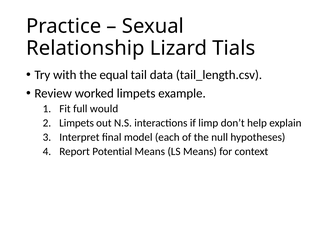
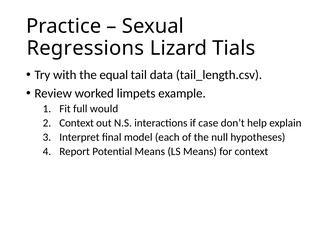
Relationship: Relationship -> Regressions
Limpets at (77, 123): Limpets -> Context
limp: limp -> case
